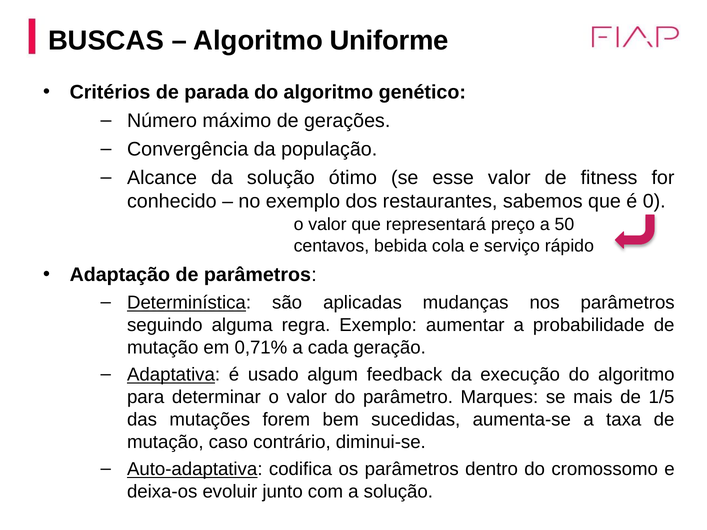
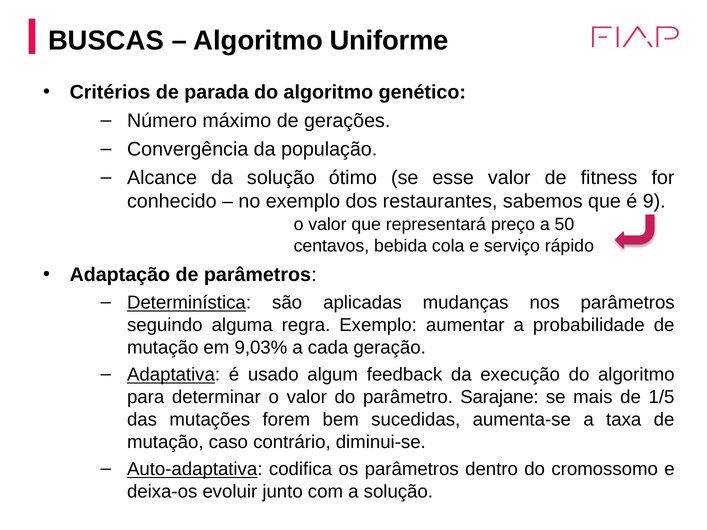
0: 0 -> 9
0,71%: 0,71% -> 9,03%
Marques: Marques -> Sarajane
